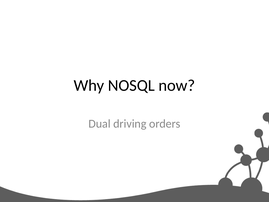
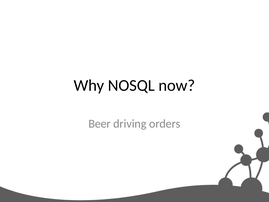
Dual: Dual -> Beer
